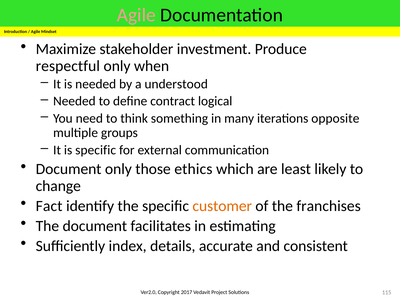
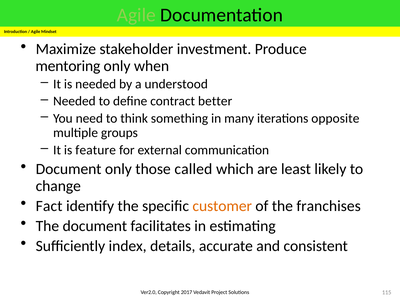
Agile at (136, 15) colour: pink -> light green
respectful: respectful -> mentoring
logical: logical -> better
is specific: specific -> feature
ethics: ethics -> called
